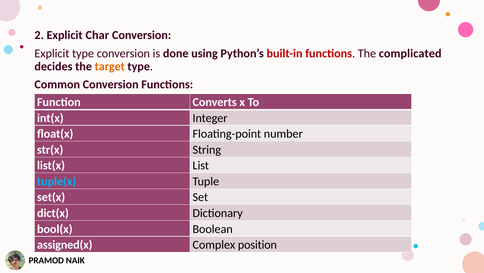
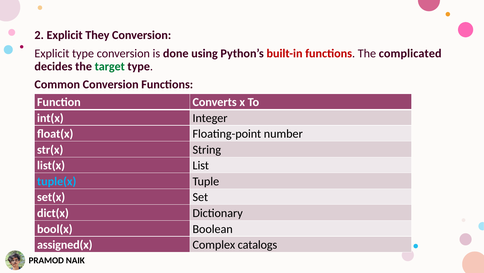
Char: Char -> They
target colour: orange -> green
position: position -> catalogs
